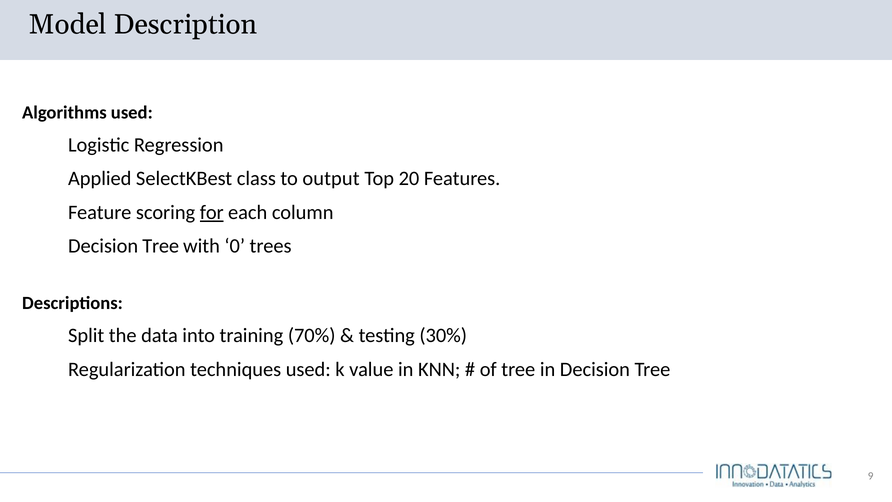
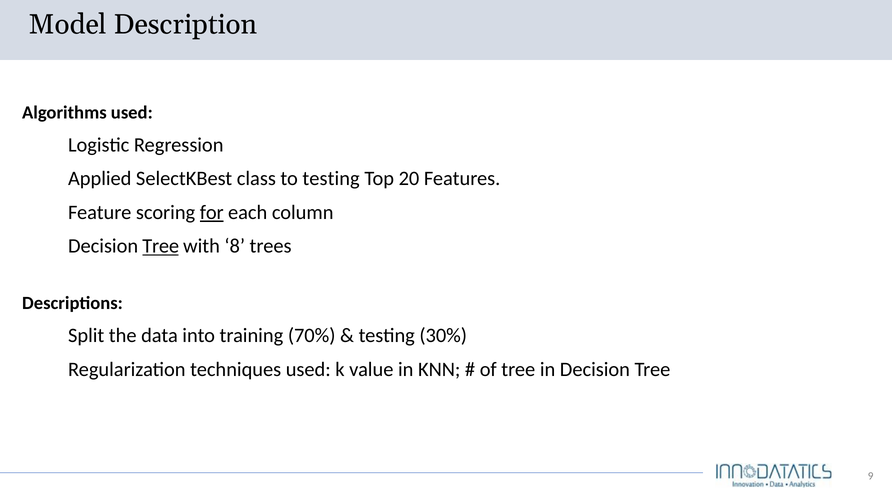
to output: output -> testing
Tree at (161, 246) underline: none -> present
0: 0 -> 8
